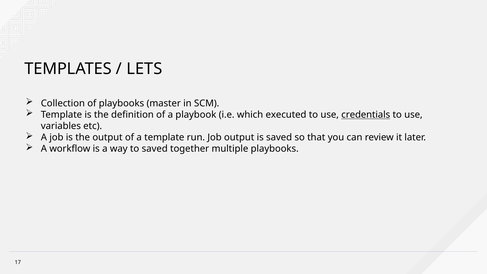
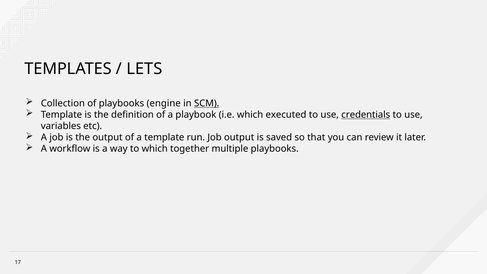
master: master -> engine
SCM underline: none -> present
to saved: saved -> which
